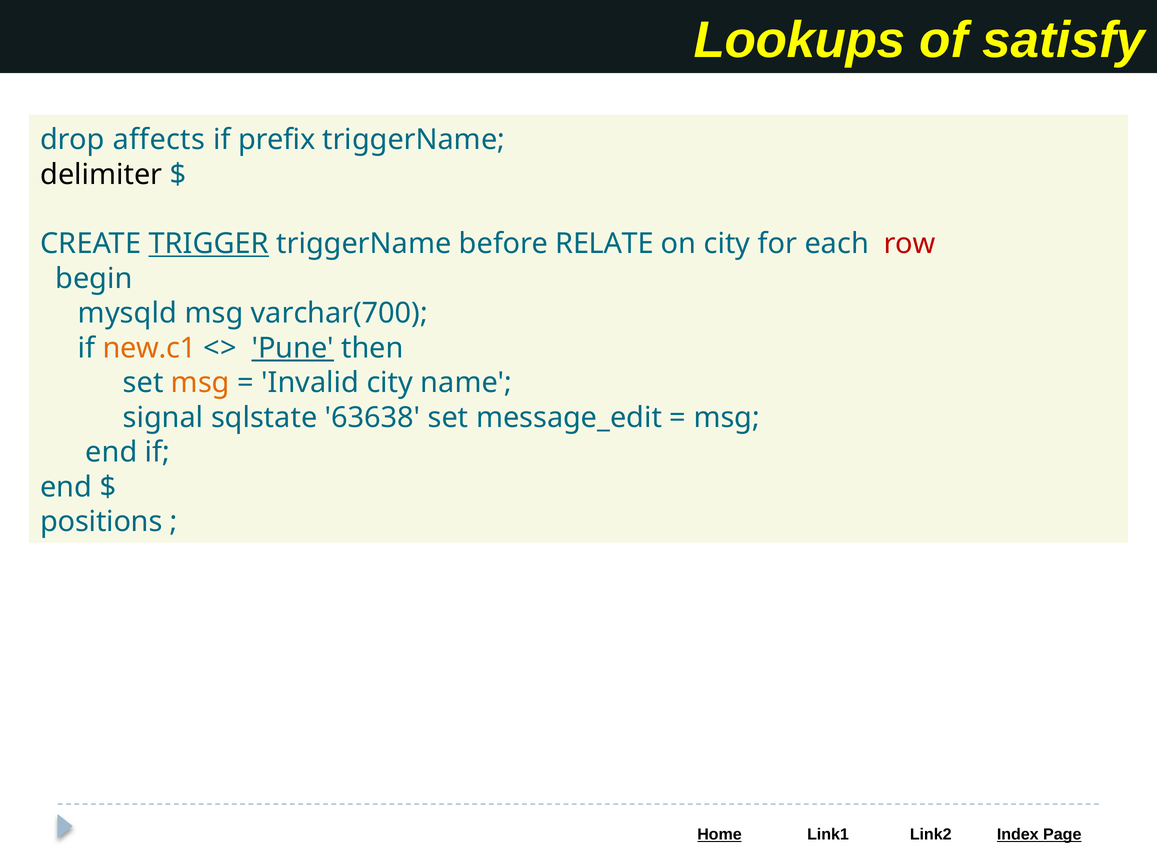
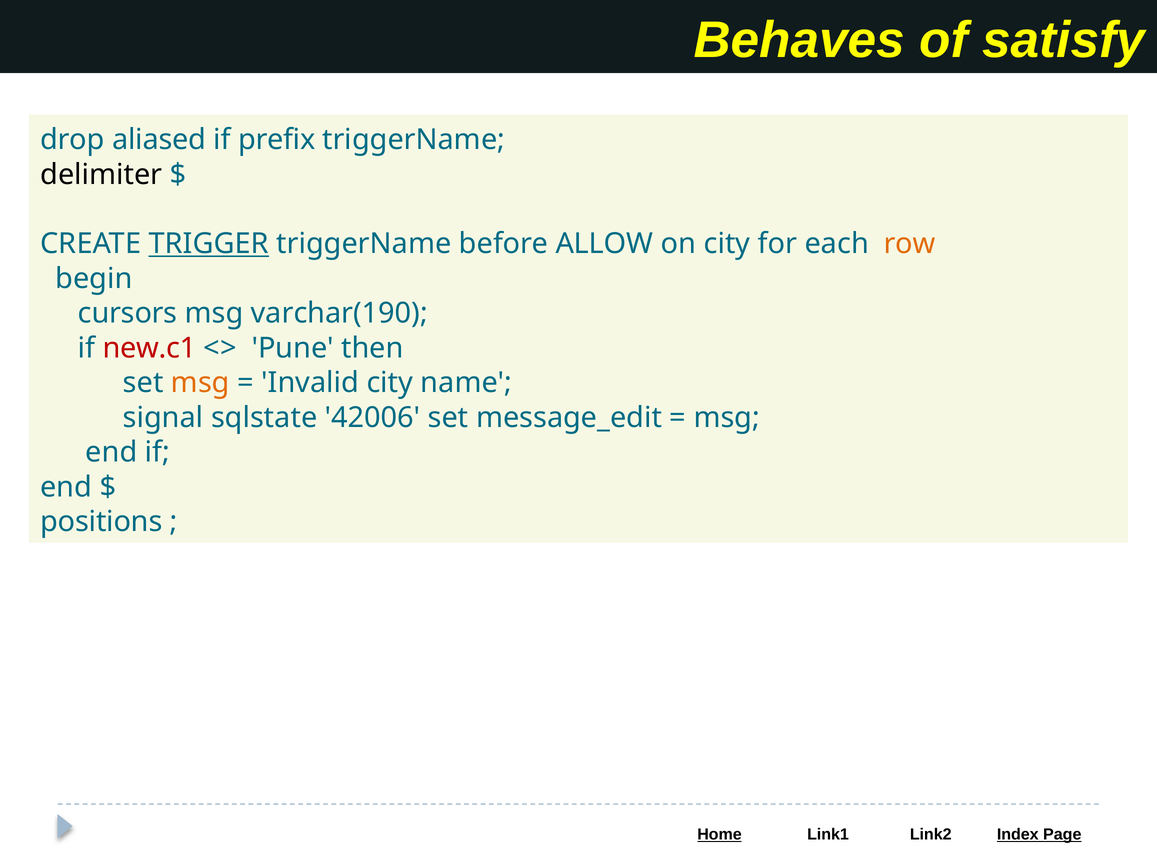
Lookups: Lookups -> Behaves
affects: affects -> aliased
RELATE: RELATE -> ALLOW
row colour: red -> orange
mysqld: mysqld -> cursors
varchar(700: varchar(700 -> varchar(190
new.c1 colour: orange -> red
Pune underline: present -> none
63638: 63638 -> 42006
